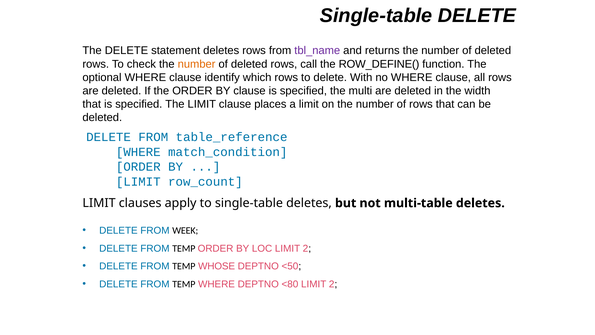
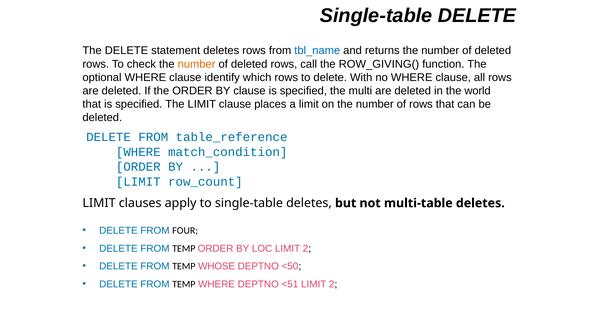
tbl_name colour: purple -> blue
ROW_DEFINE(: ROW_DEFINE( -> ROW_GIVING(
width: width -> world
WEEK: WEEK -> FOUR
<80: <80 -> <51
